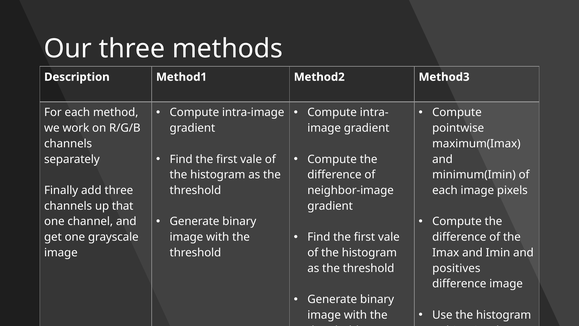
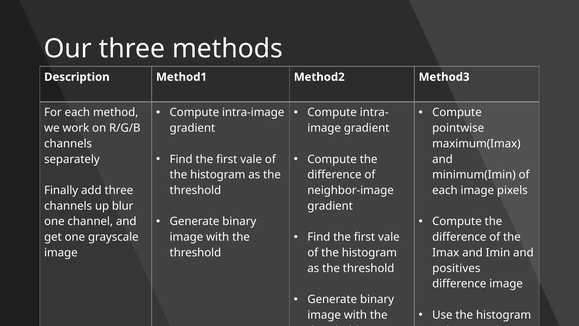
that: that -> blur
